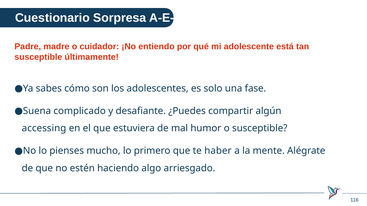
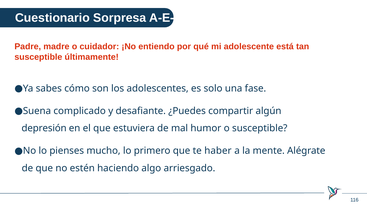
accessing: accessing -> depresión
